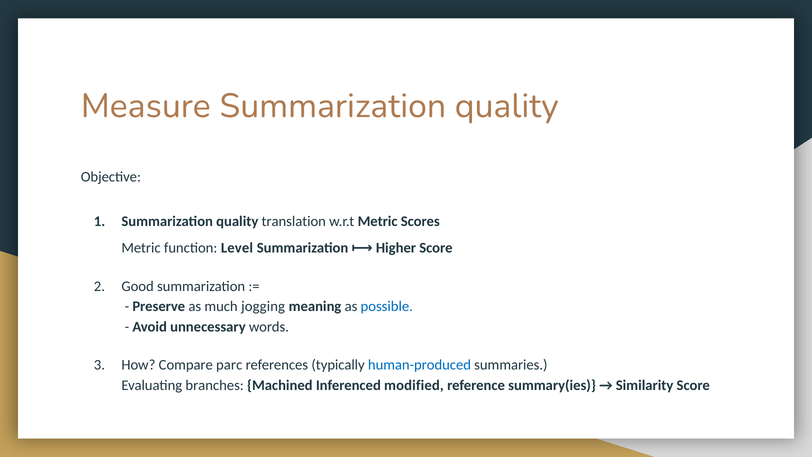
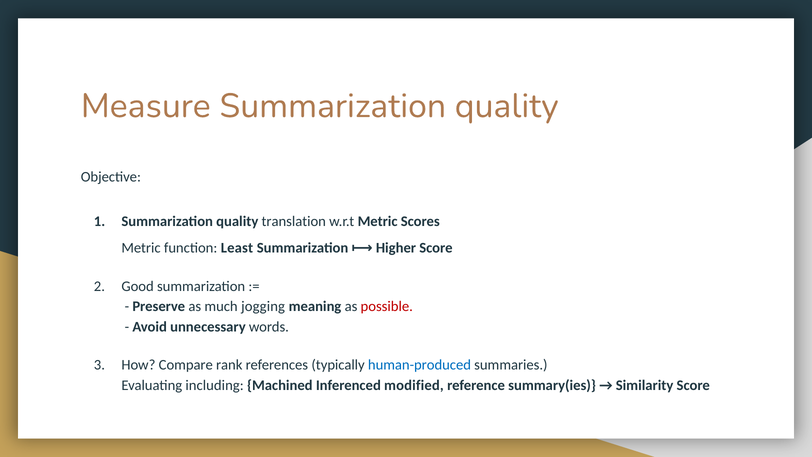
Level: Level -> Least
possible colour: blue -> red
parc: parc -> rank
branches: branches -> including
